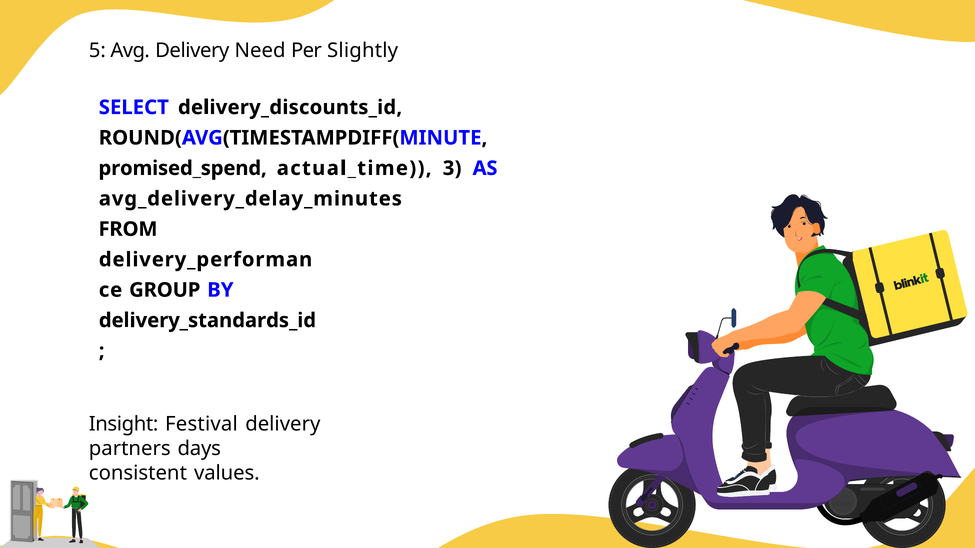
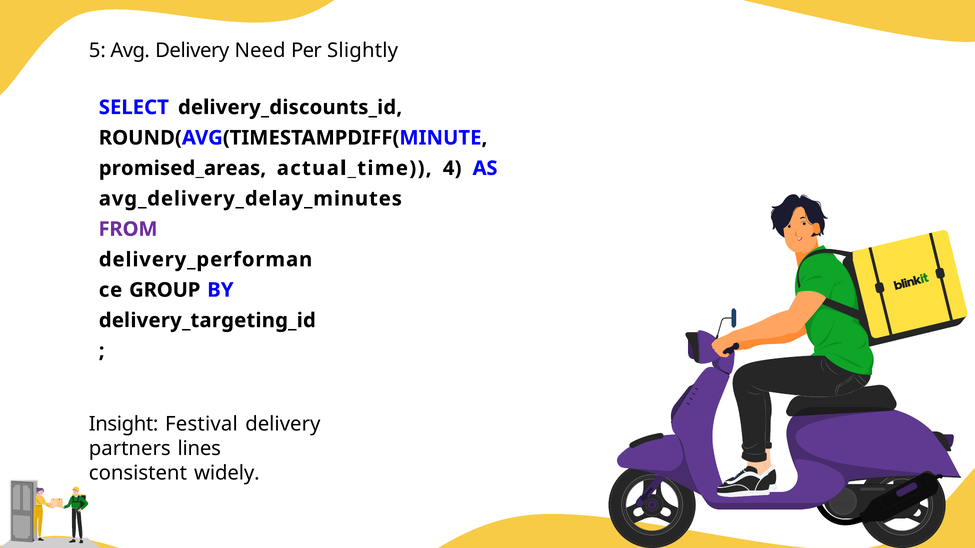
promised_spend: promised_spend -> promised_areas
3: 3 -> 4
FROM colour: black -> purple
delivery_standards_id: delivery_standards_id -> delivery_targeting_id
days: days -> lines
values: values -> widely
